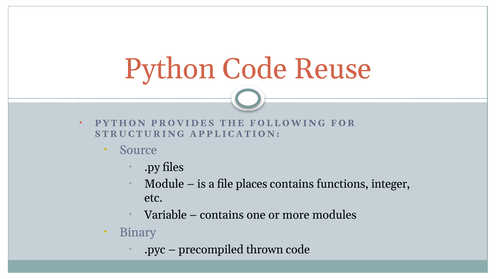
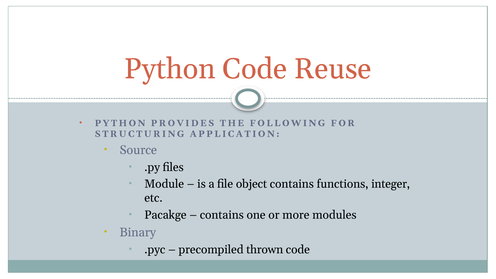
places: places -> object
Variable: Variable -> Pacakge
